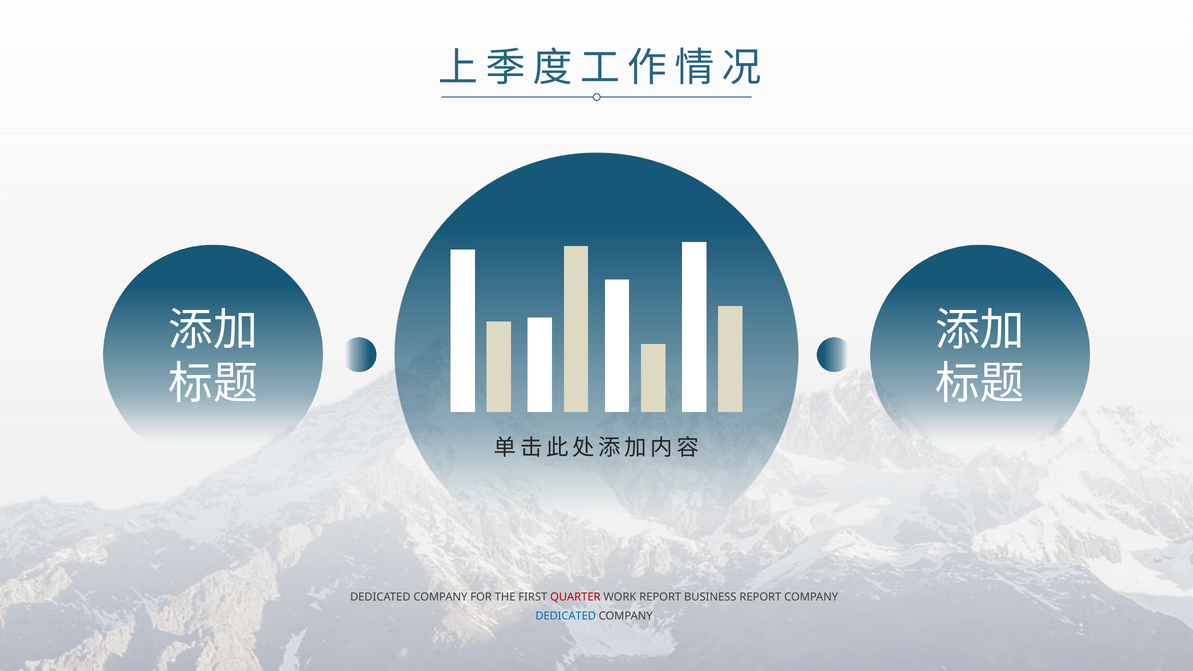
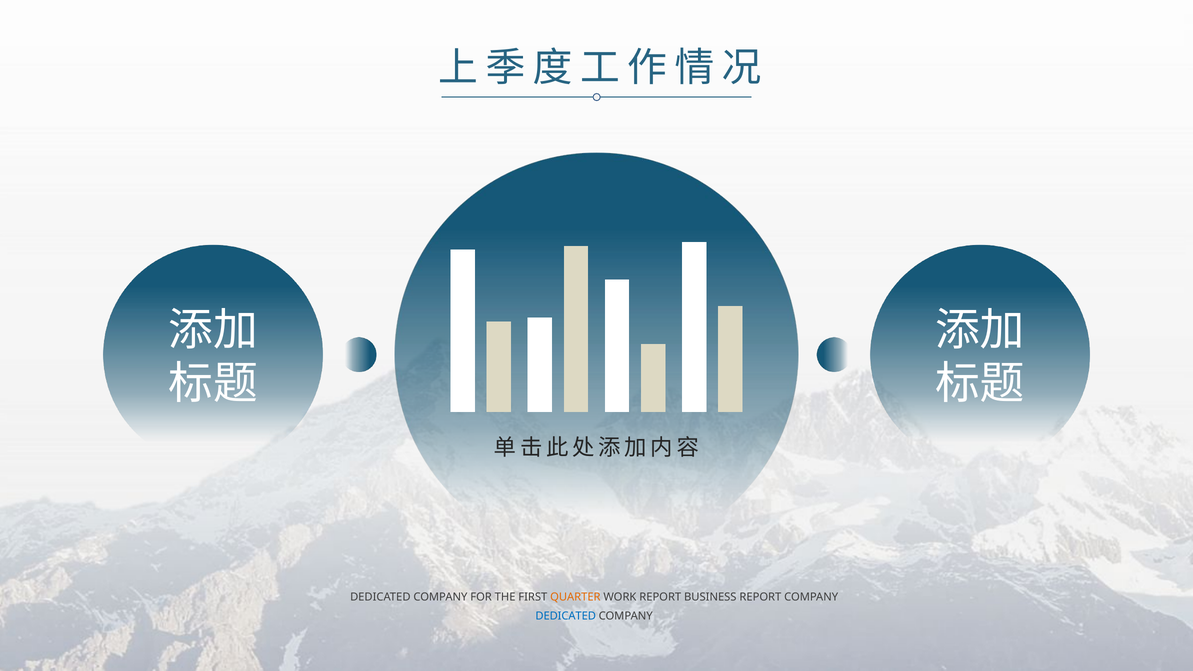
QUARTER colour: red -> orange
